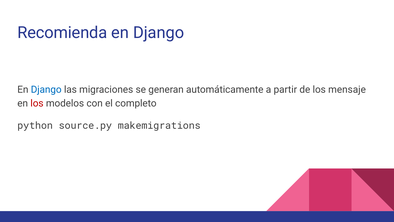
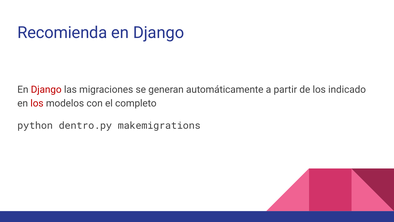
Django at (46, 90) colour: blue -> red
mensaje: mensaje -> indicado
source.py: source.py -> dentro.py
